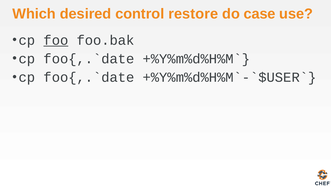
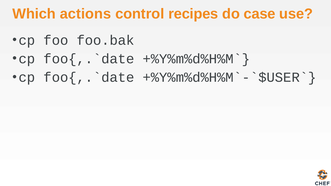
desired: desired -> actions
restore: restore -> recipes
foo underline: present -> none
